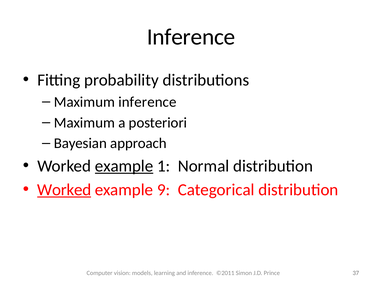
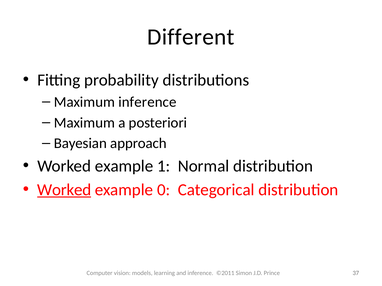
Inference at (191, 37): Inference -> Different
example at (124, 166) underline: present -> none
9: 9 -> 0
